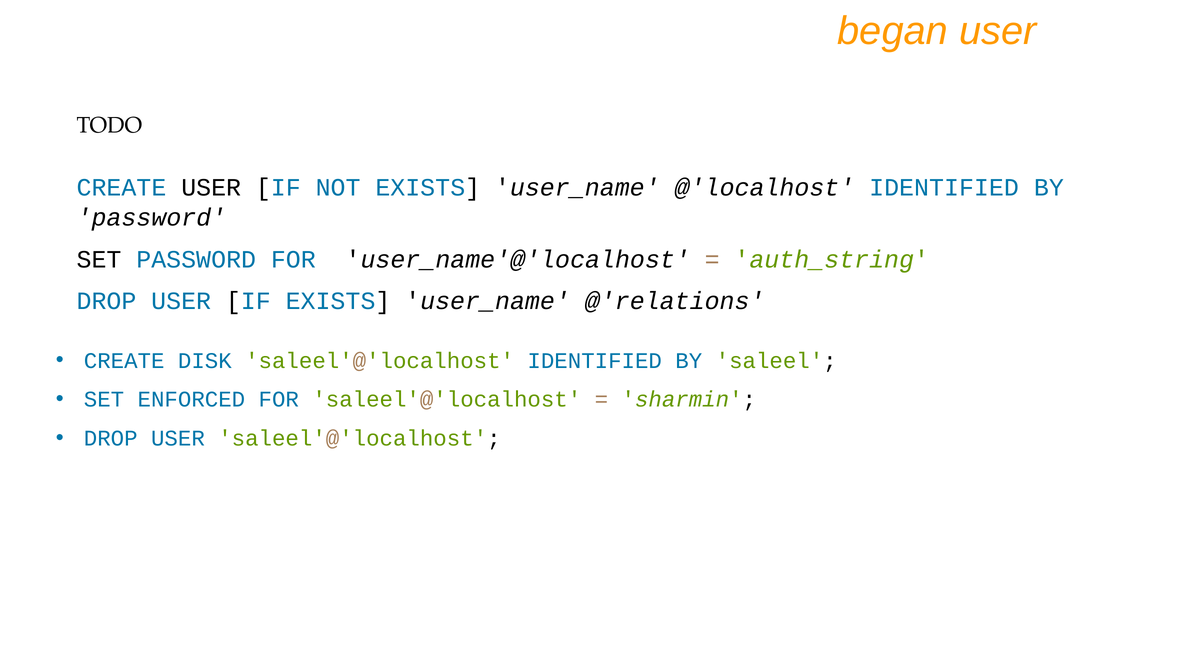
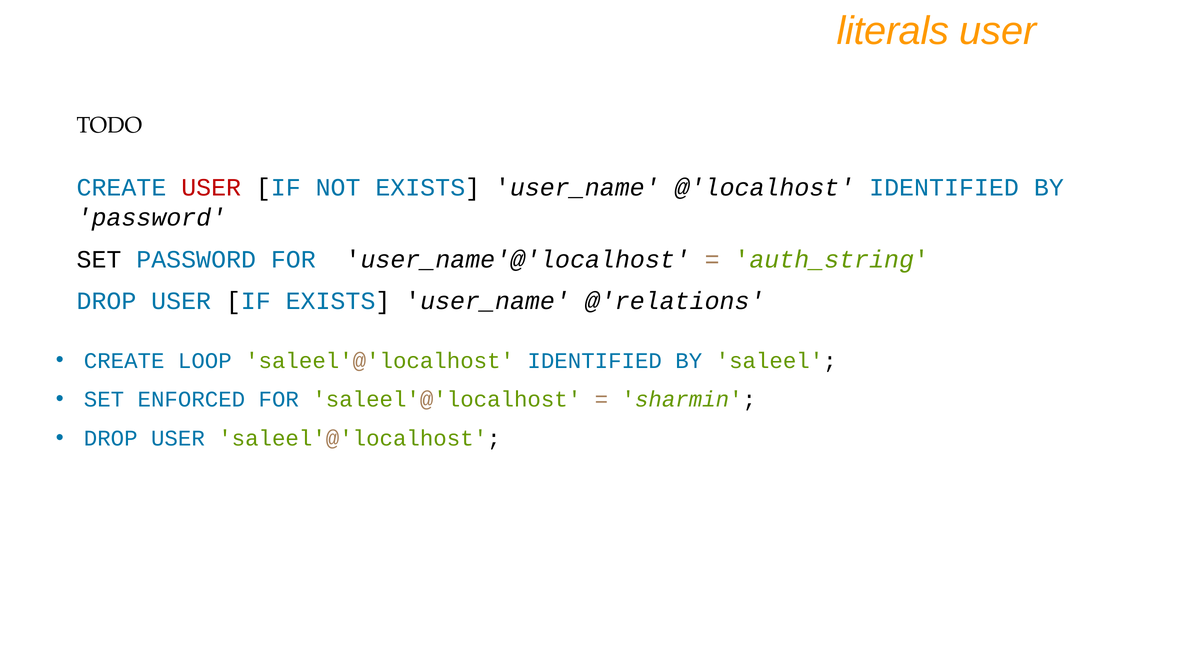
began: began -> literals
USER at (211, 188) colour: black -> red
DISK: DISK -> LOOP
